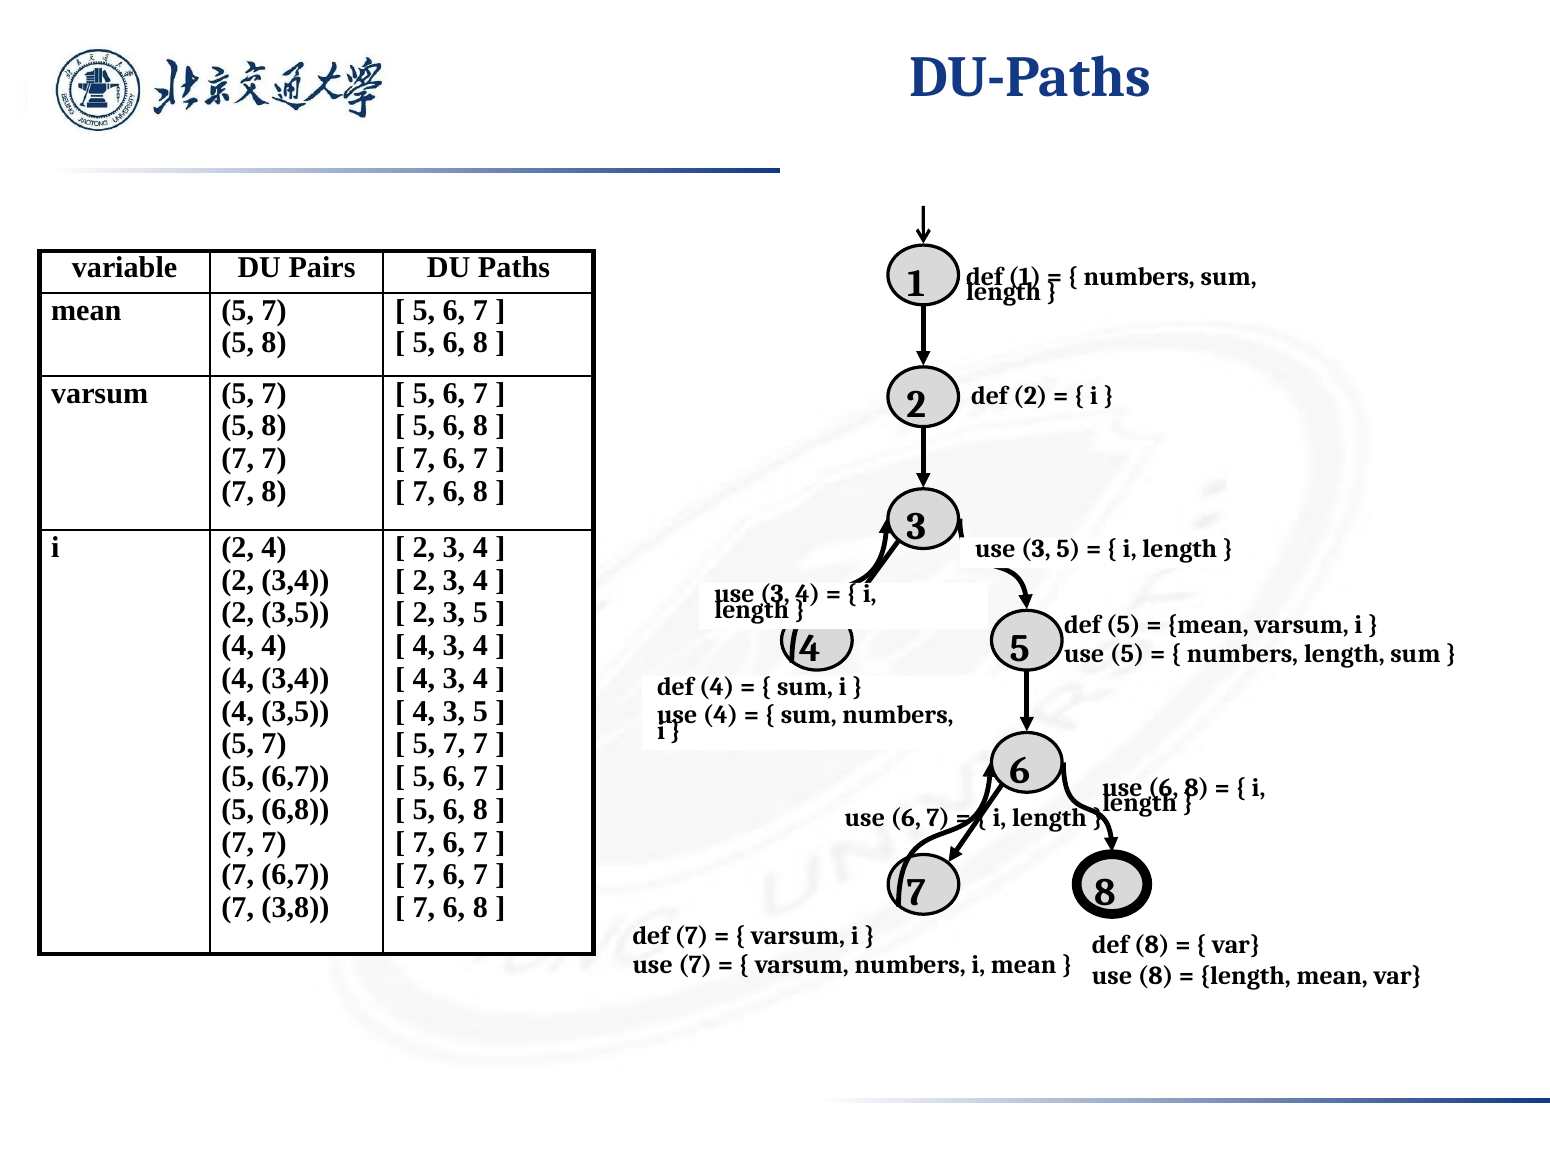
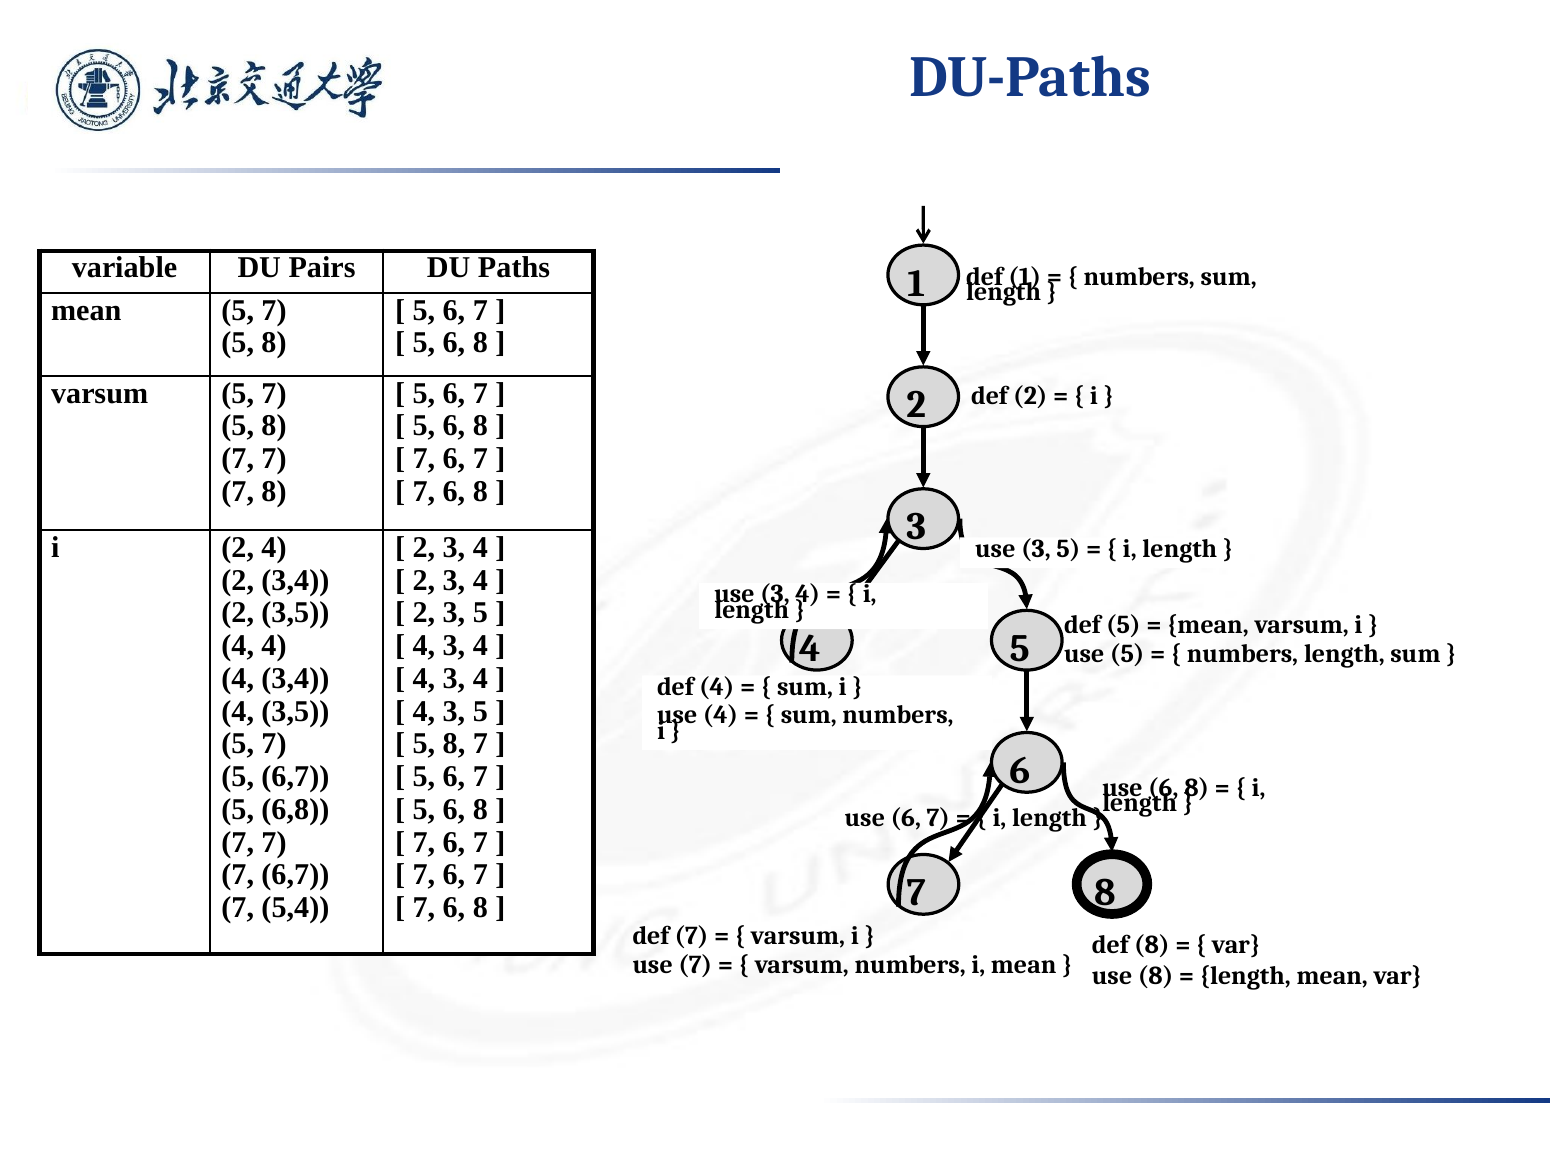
7 at (454, 744): 7 -> 8
3,8: 3,8 -> 5,4
